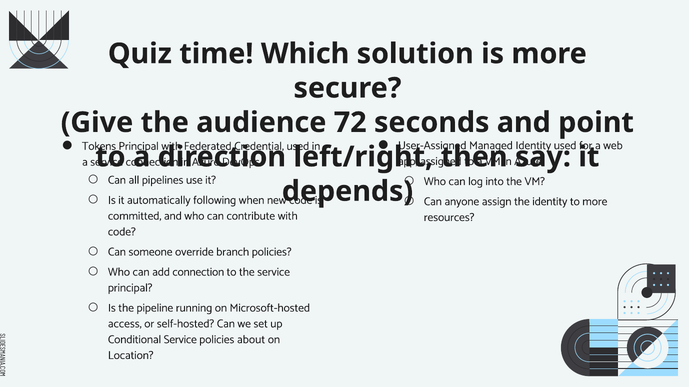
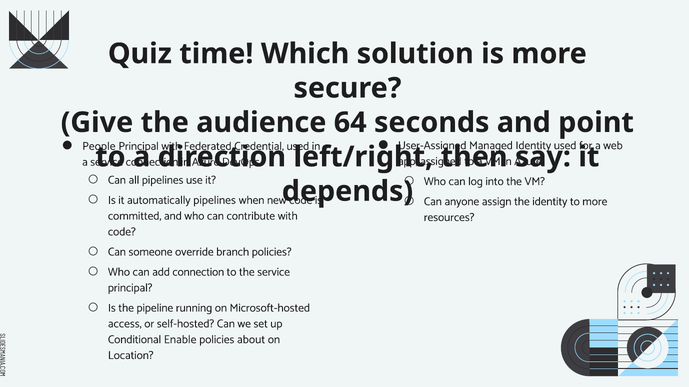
72: 72 -> 64
Tokens: Tokens -> People
automatically following: following -> pipelines
Conditional Service: Service -> Enable
